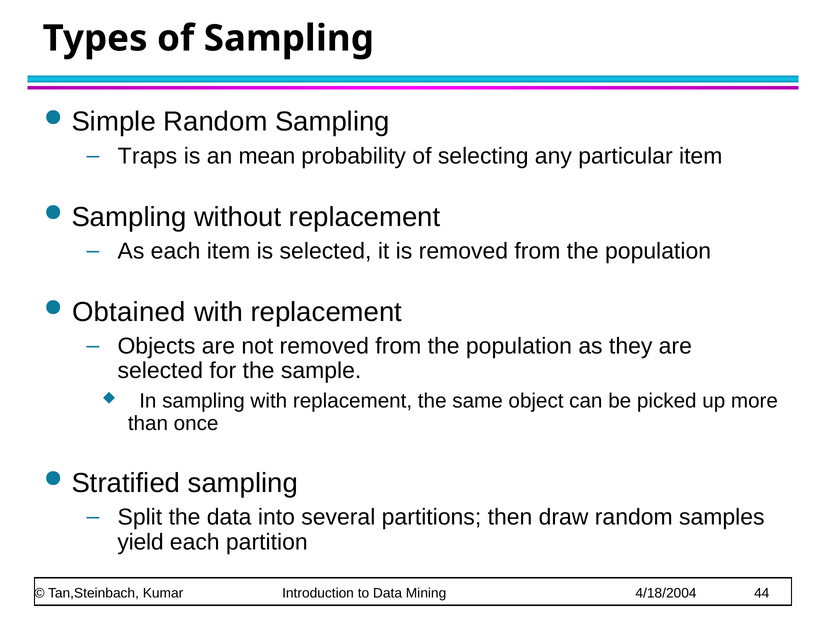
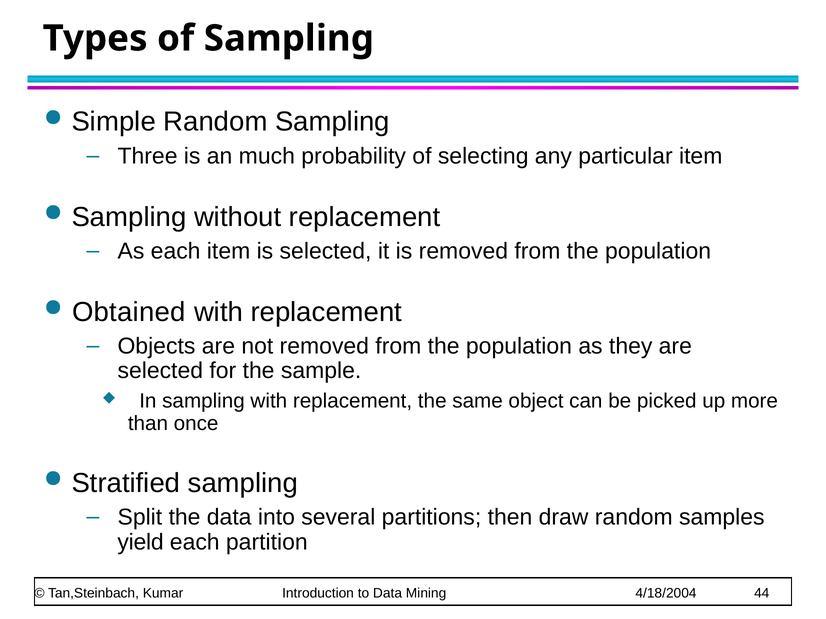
Traps: Traps -> Three
mean: mean -> much
